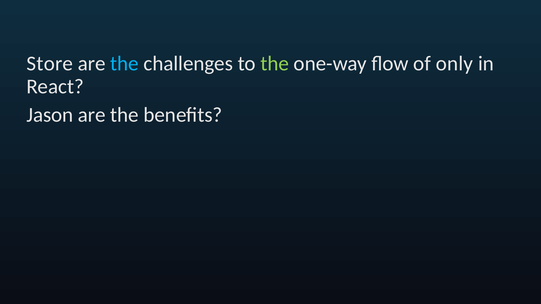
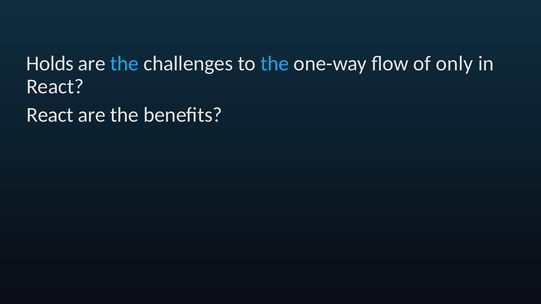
Store: Store -> Holds
the at (275, 64) colour: light green -> light blue
Jason at (50, 115): Jason -> React
